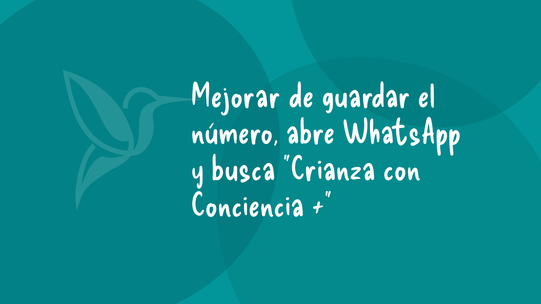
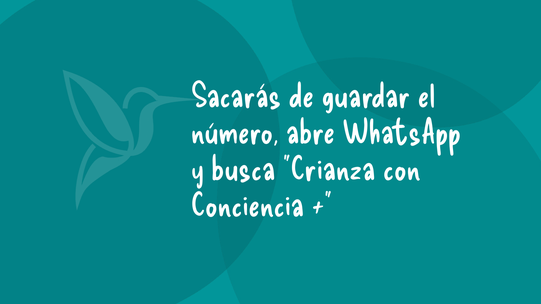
Mejorar: Mejorar -> Sacarás
